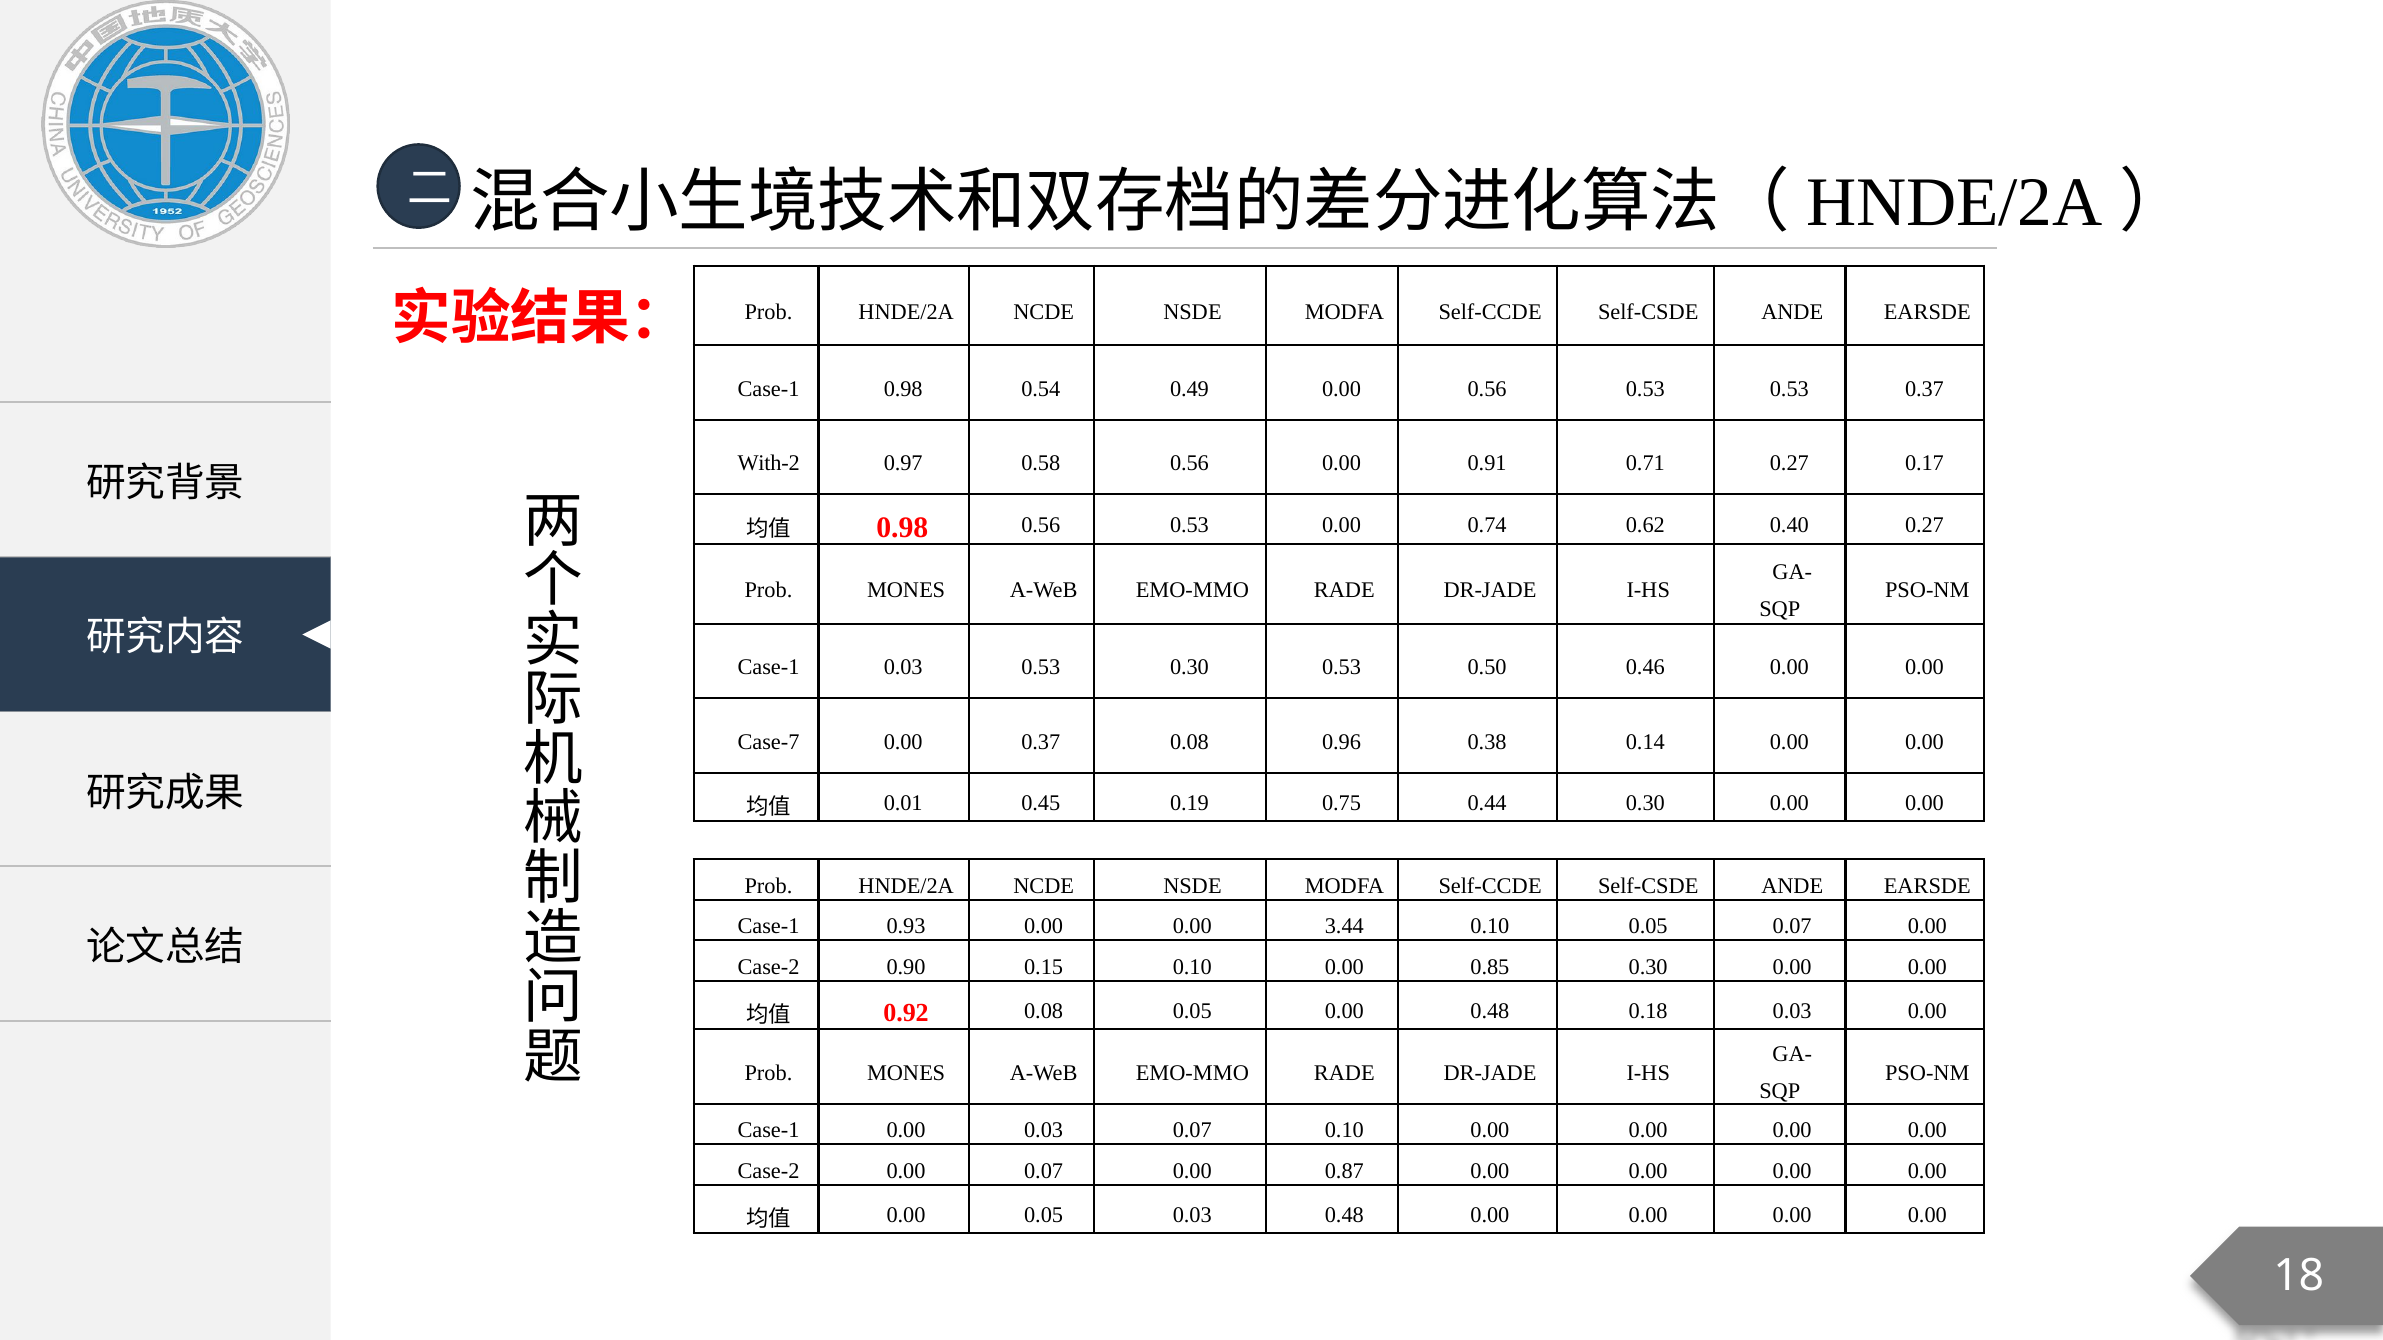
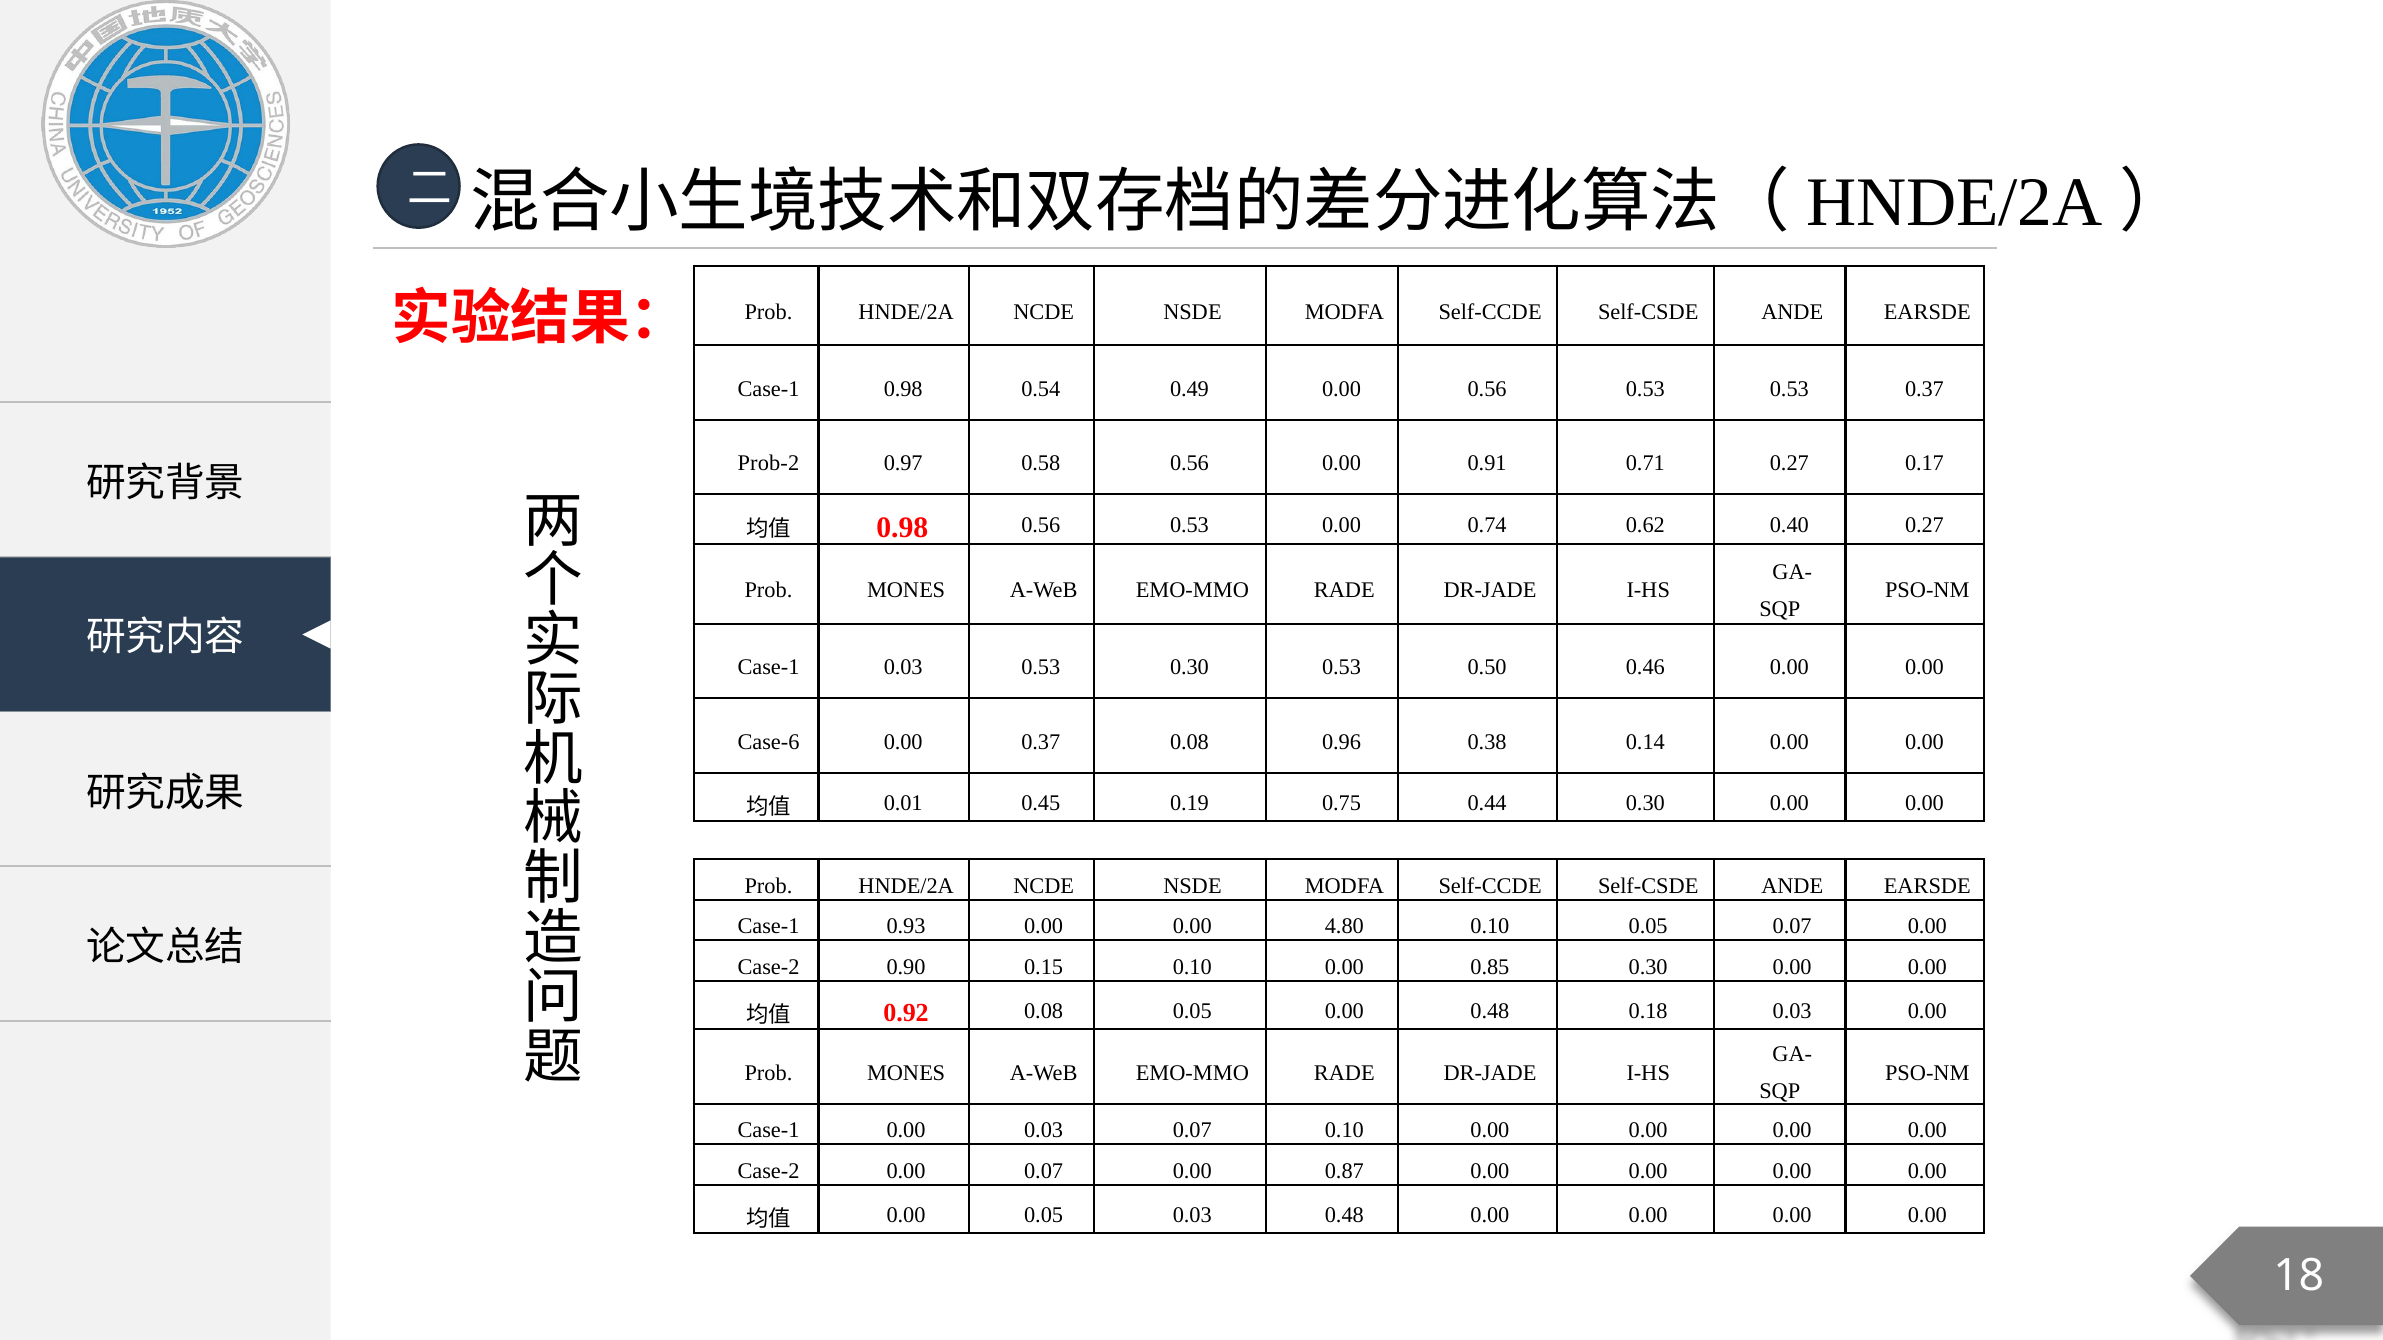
With-2: With-2 -> Prob-2
Case-7: Case-7 -> Case-6
3.44: 3.44 -> 4.80
